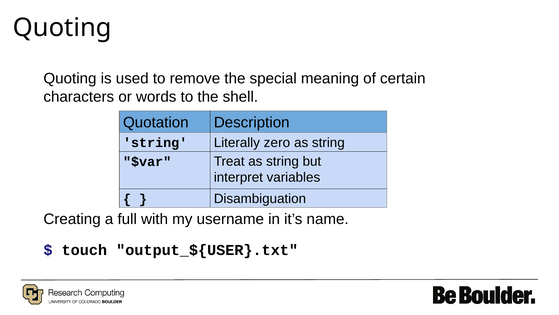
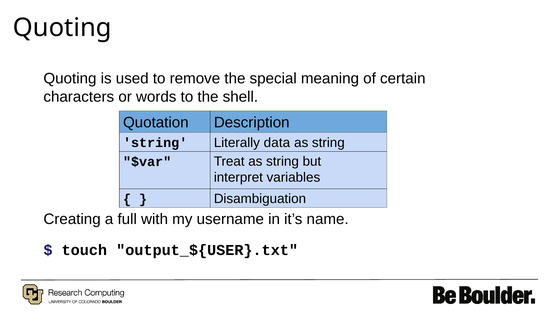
zero: zero -> data
